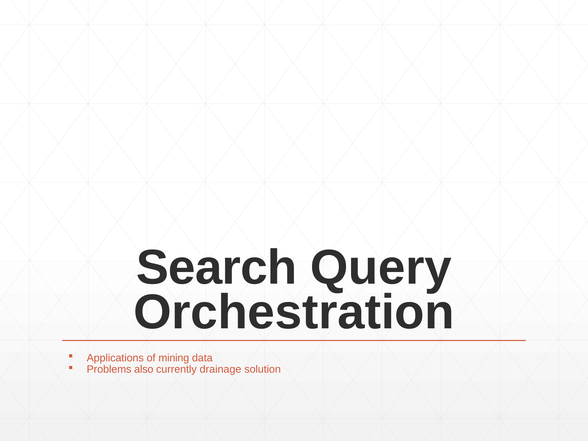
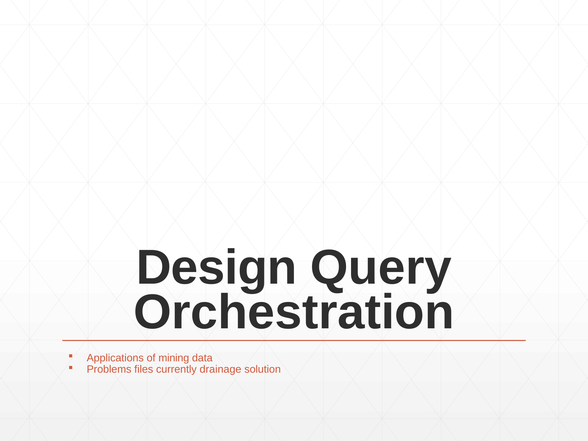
Search: Search -> Design
also: also -> files
